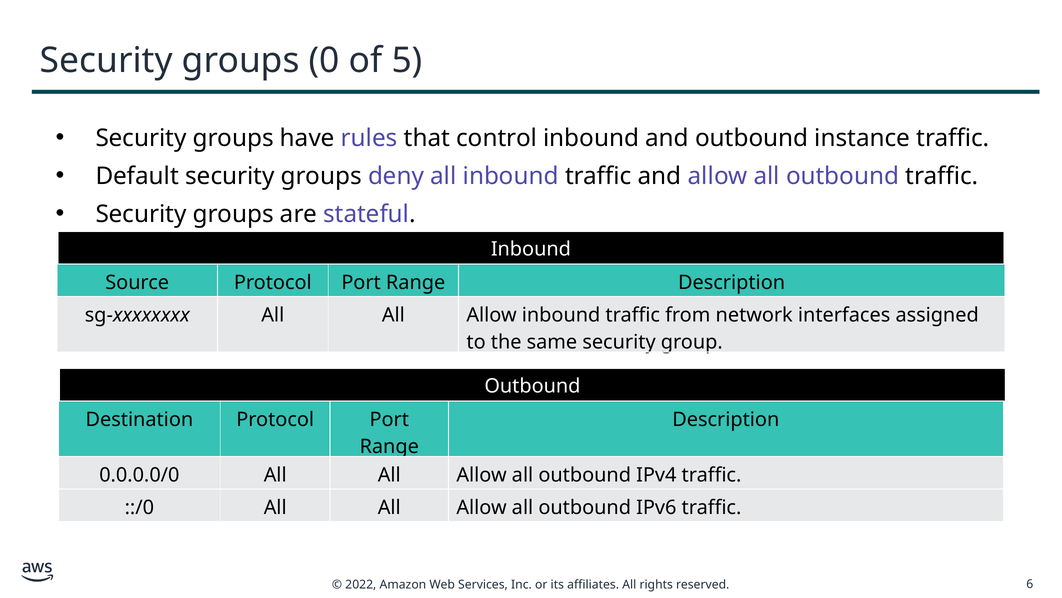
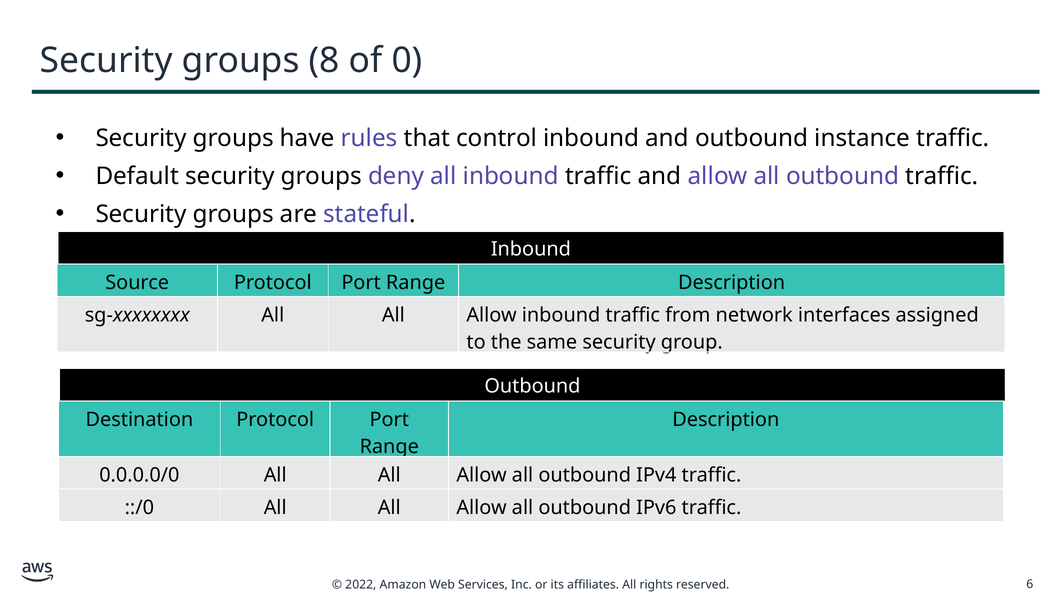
0: 0 -> 8
5: 5 -> 0
